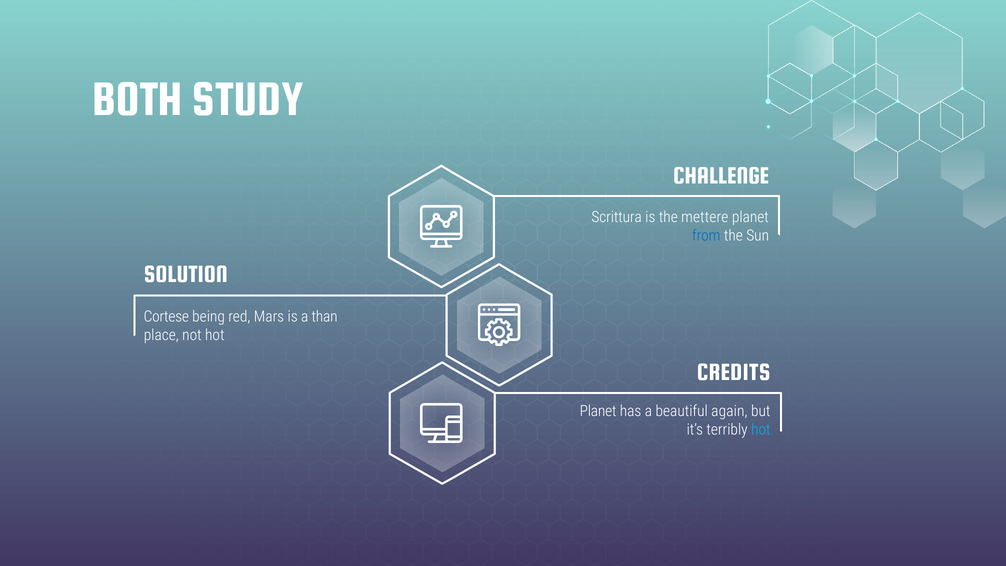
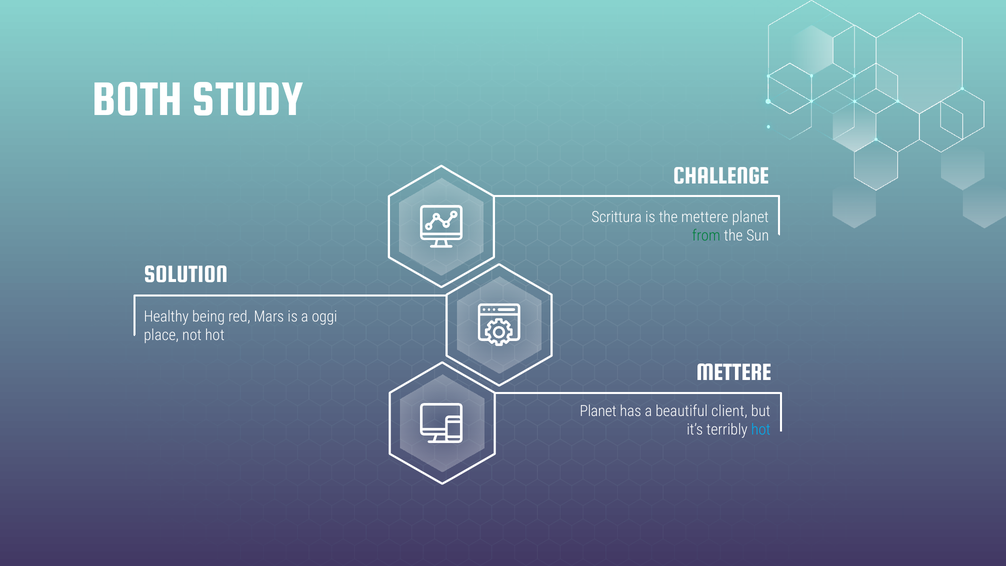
from colour: blue -> green
Cortese: Cortese -> Healthy
than: than -> oggi
CREDITS at (734, 372): CREDITS -> METTERE
again: again -> client
